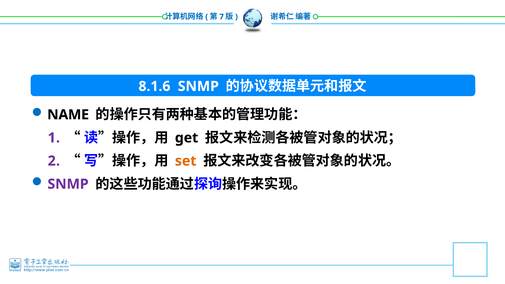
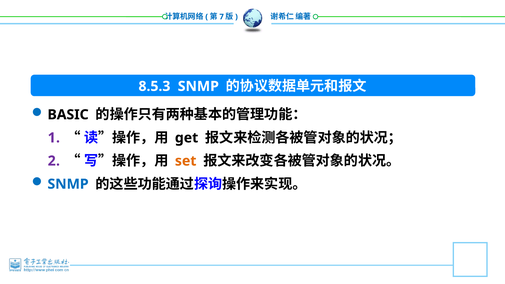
8.1.6: 8.1.6 -> 8.5.3
NAME: NAME -> BASIC
SNMP at (68, 184) colour: purple -> blue
